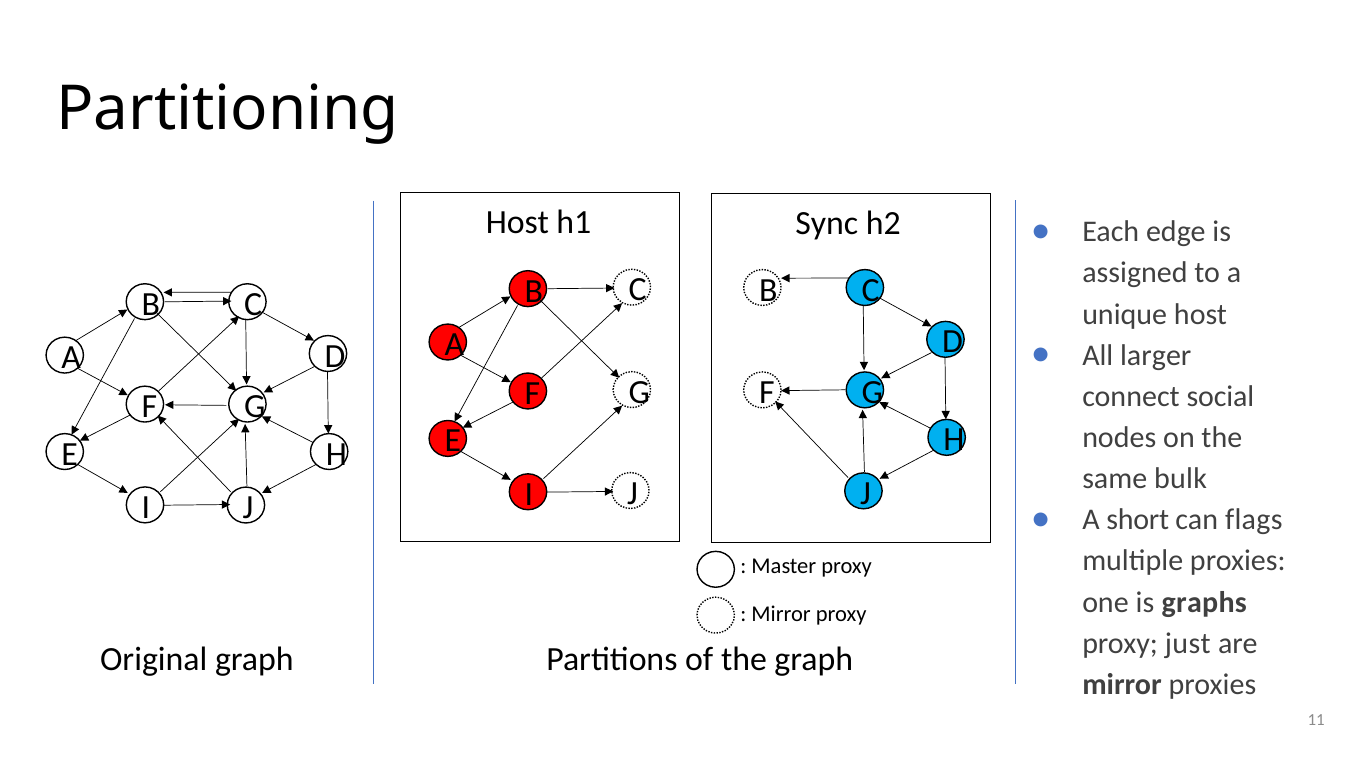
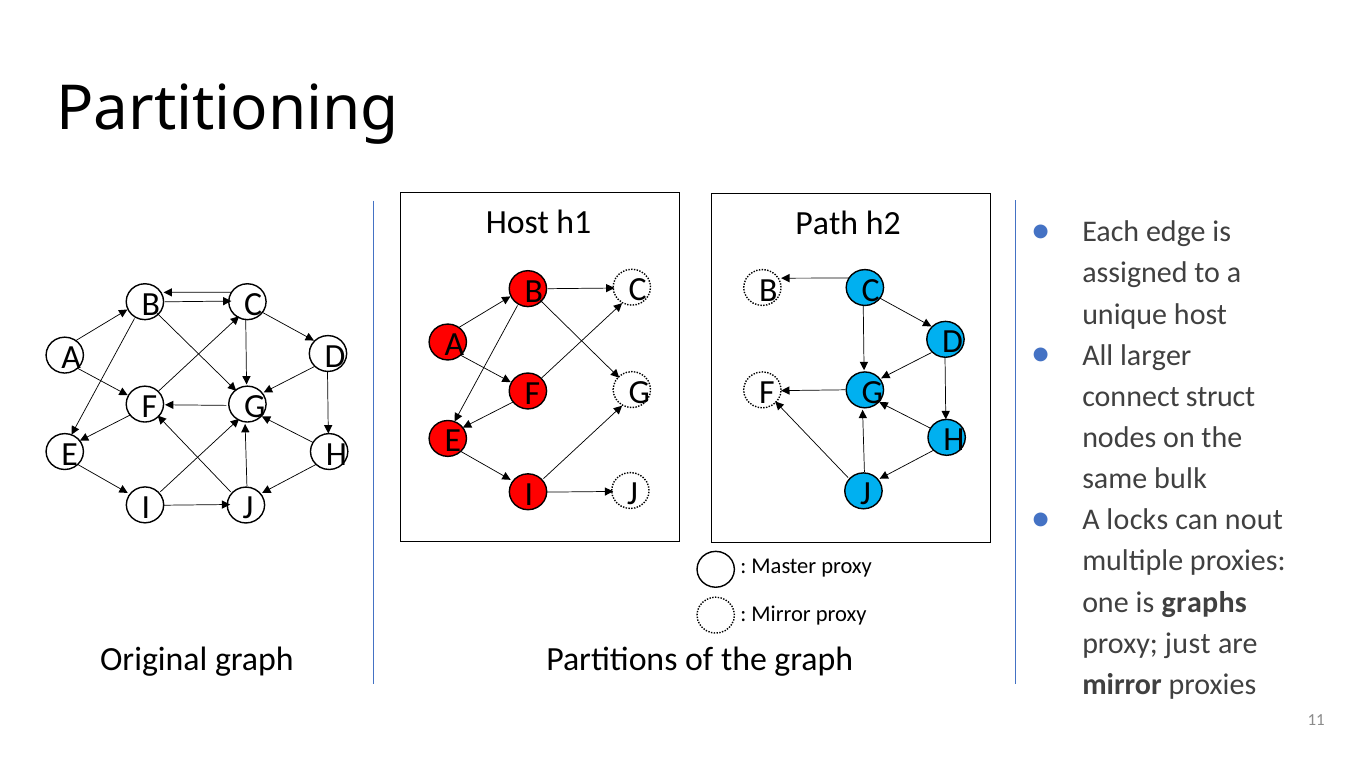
Sync: Sync -> Path
social: social -> struct
short: short -> locks
flags: flags -> nout
